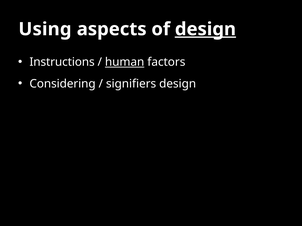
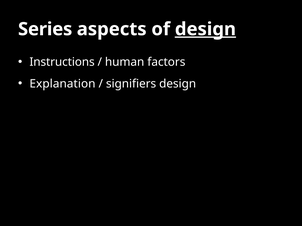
Using: Using -> Series
human underline: present -> none
Considering: Considering -> Explanation
